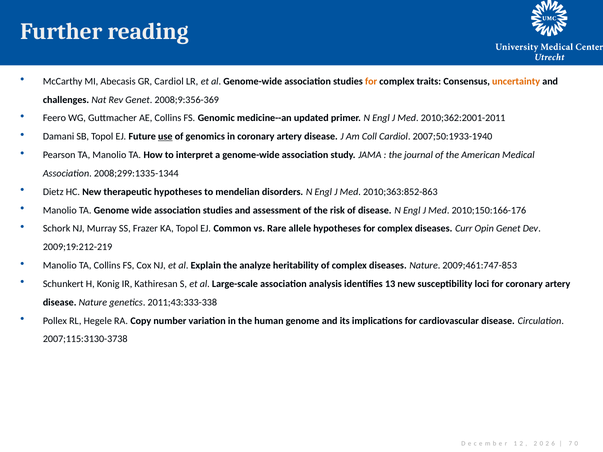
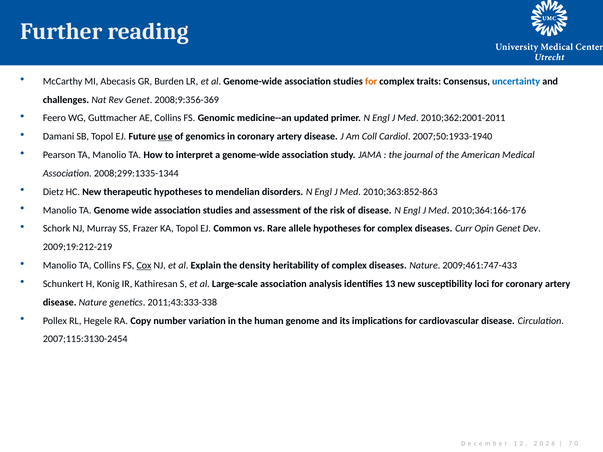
GR Cardiol: Cardiol -> Burden
uncertainty colour: orange -> blue
2010;150:166-176: 2010;150:166-176 -> 2010;364:166-176
Cox underline: none -> present
analyze: analyze -> density
2009;461:747-853: 2009;461:747-853 -> 2009;461:747-433
2007;115:3130-3738: 2007;115:3130-3738 -> 2007;115:3130-2454
